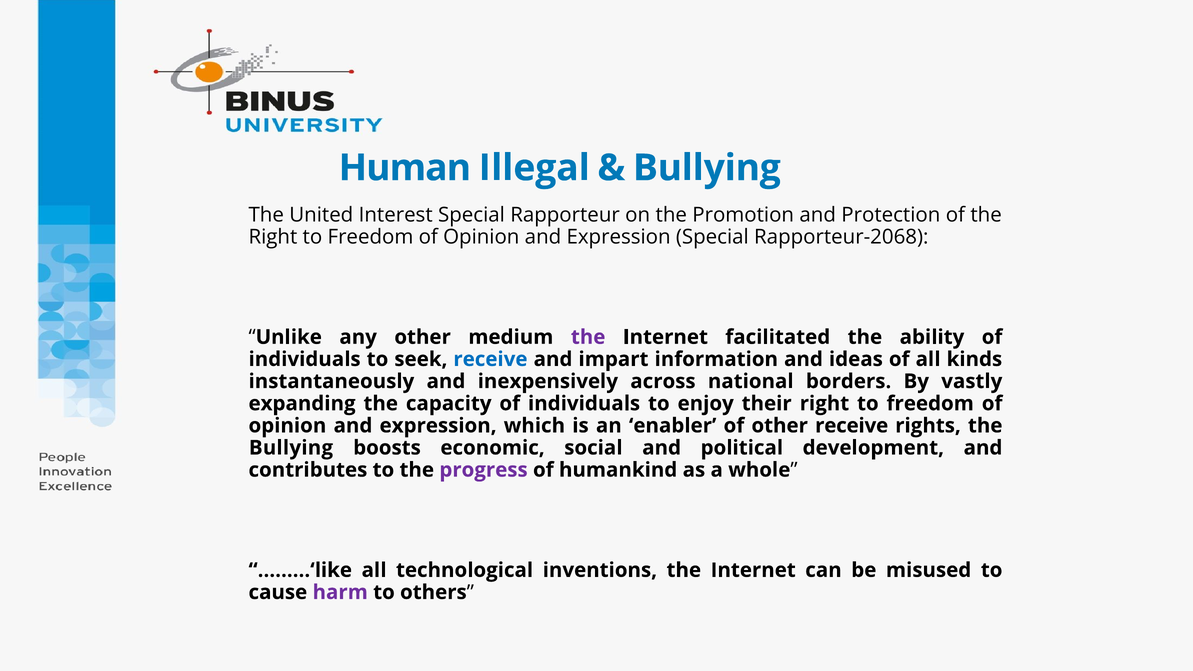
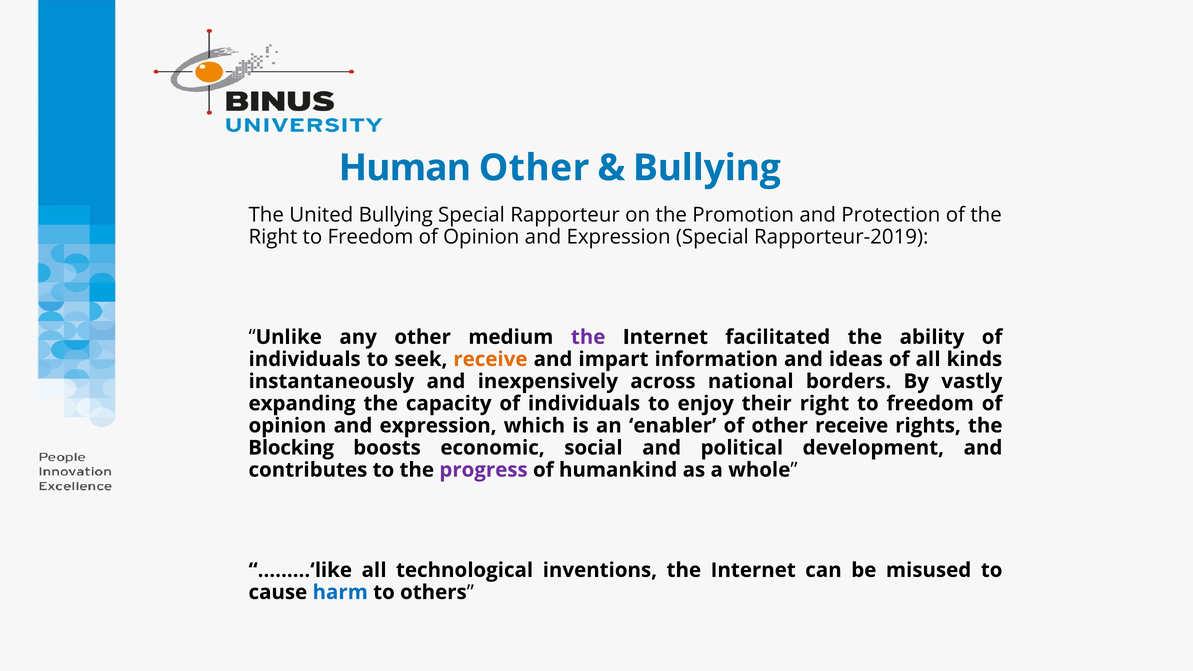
Human Illegal: Illegal -> Other
United Interest: Interest -> Bullying
Rapporteur-2068: Rapporteur-2068 -> Rapporteur-2019
receive at (490, 359) colour: blue -> orange
Bullying at (291, 448): Bullying -> Blocking
harm colour: purple -> blue
